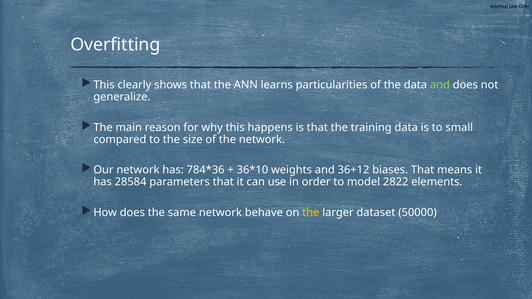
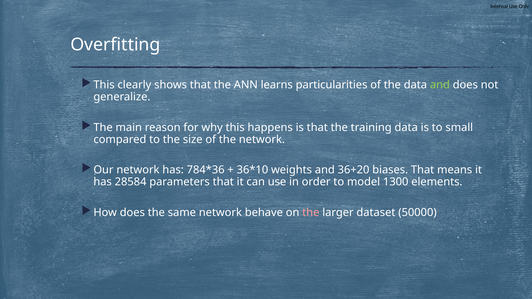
36+12: 36+12 -> 36+20
2822: 2822 -> 1300
the at (311, 213) colour: yellow -> pink
